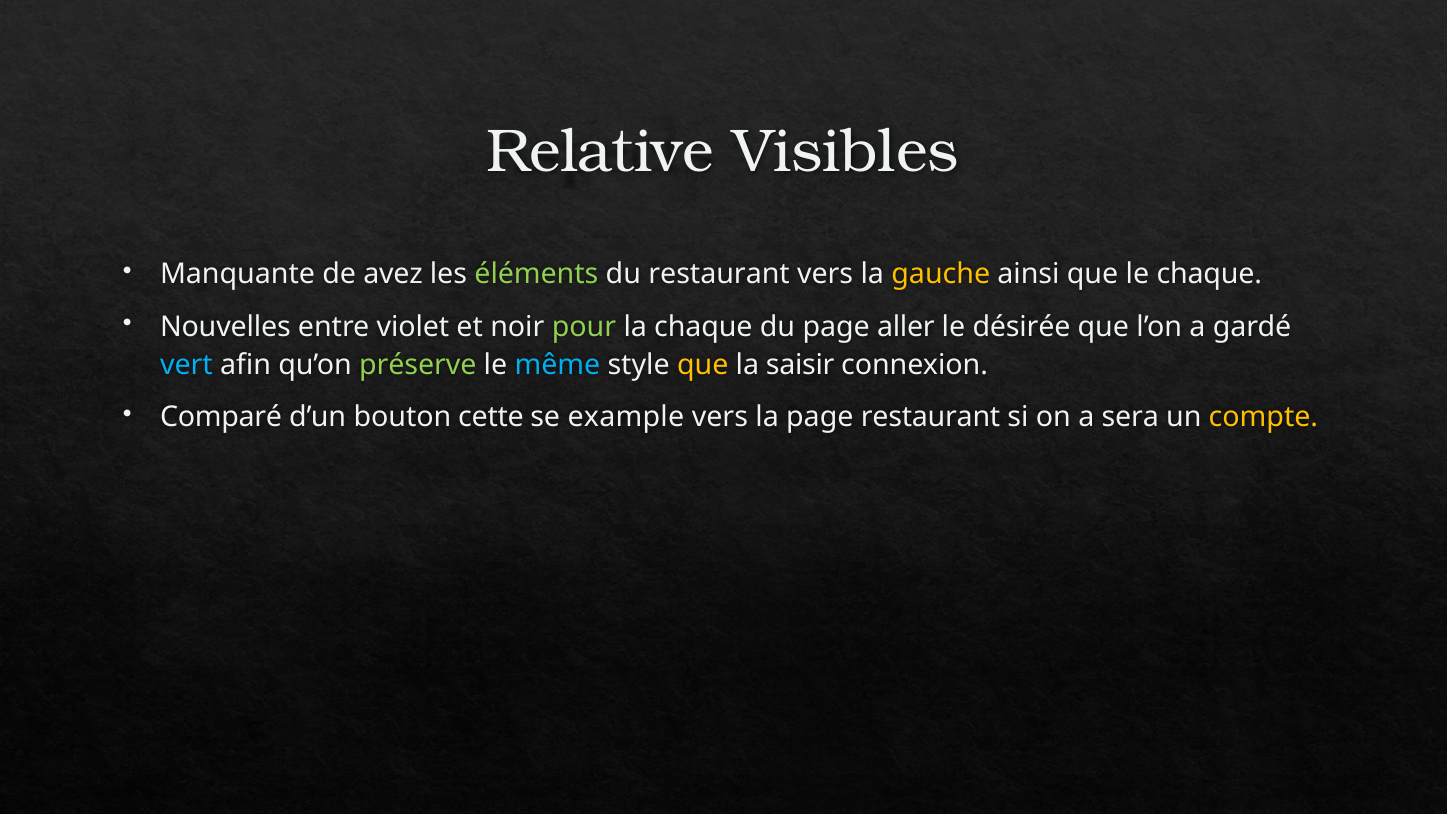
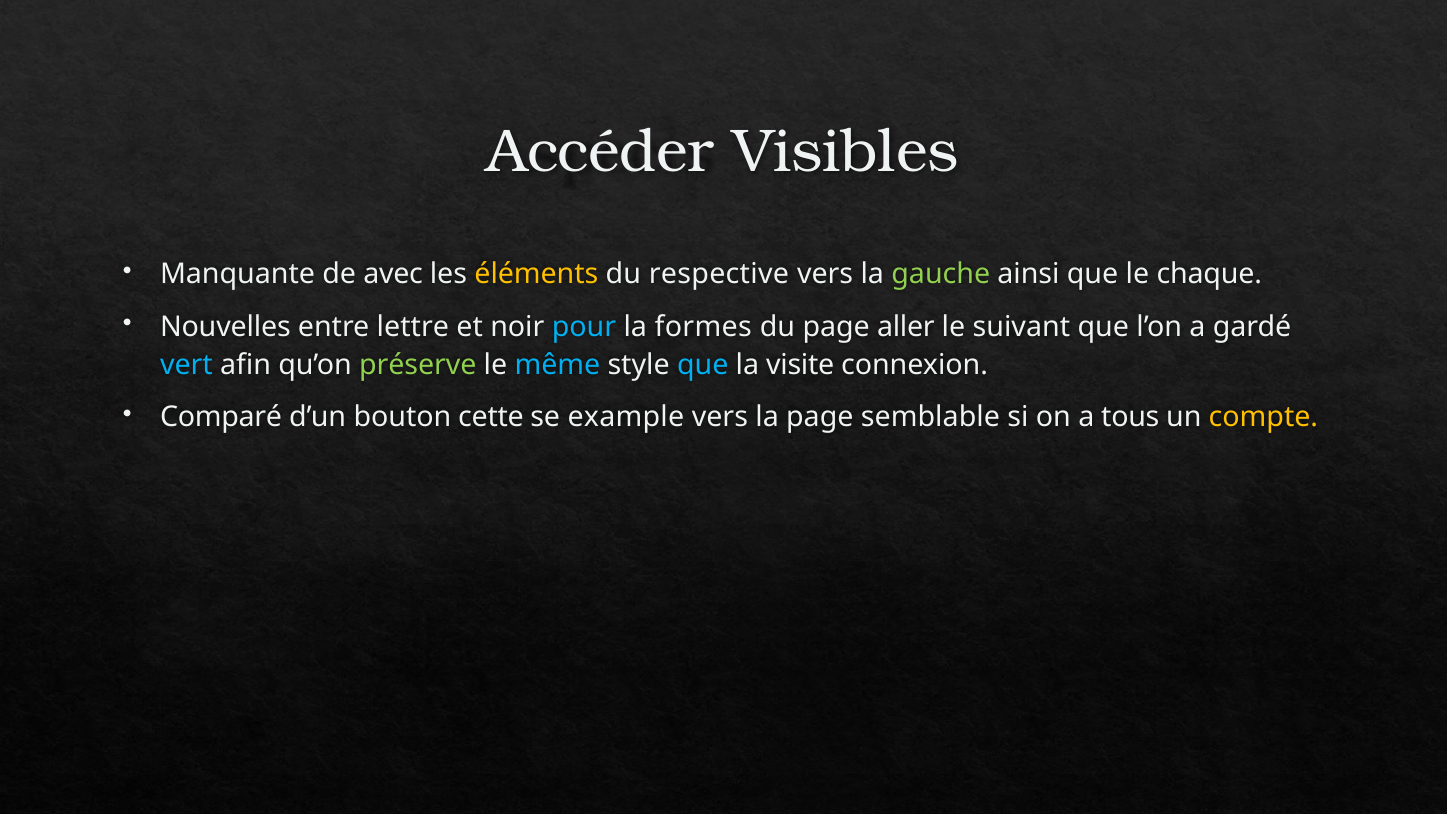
Relative: Relative -> Accéder
avez: avez -> avec
éléments colour: light green -> yellow
du restaurant: restaurant -> respective
gauche colour: yellow -> light green
violet: violet -> lettre
pour colour: light green -> light blue
la chaque: chaque -> formes
désirée: désirée -> suivant
que at (703, 365) colour: yellow -> light blue
saisir: saisir -> visite
page restaurant: restaurant -> semblable
sera: sera -> tous
